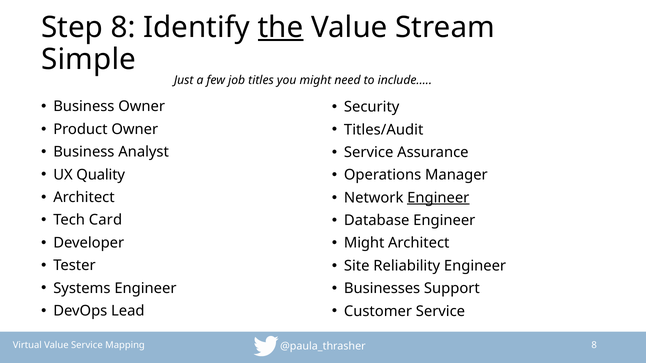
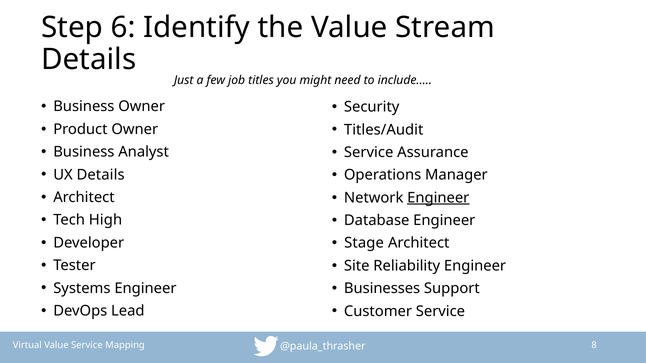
Step 8: 8 -> 6
the underline: present -> none
Simple at (89, 59): Simple -> Details
UX Quality: Quality -> Details
Card: Card -> High
Might at (364, 243): Might -> Stage
